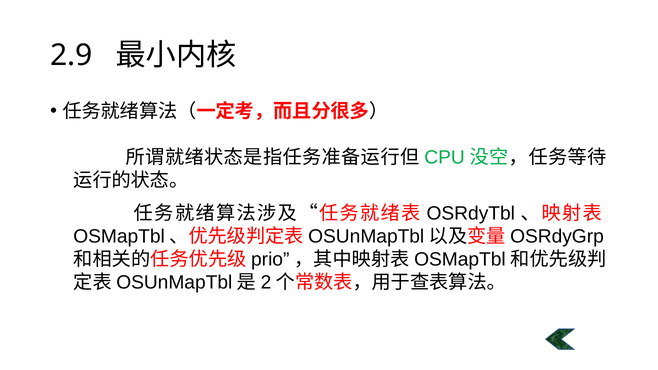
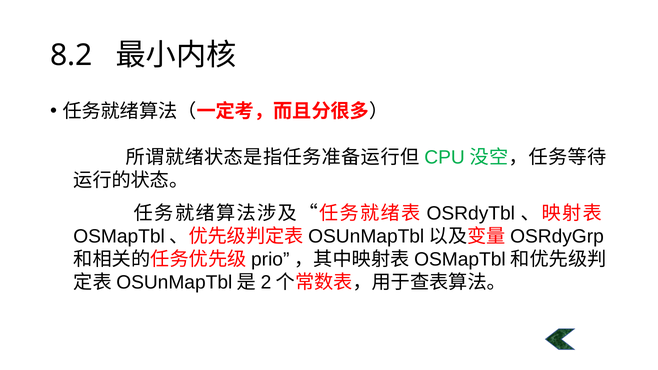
2.9: 2.9 -> 8.2
